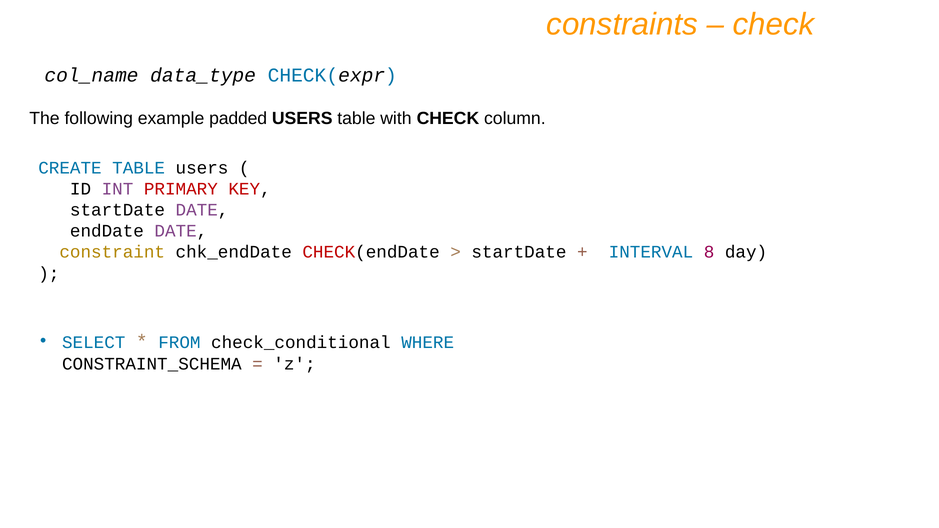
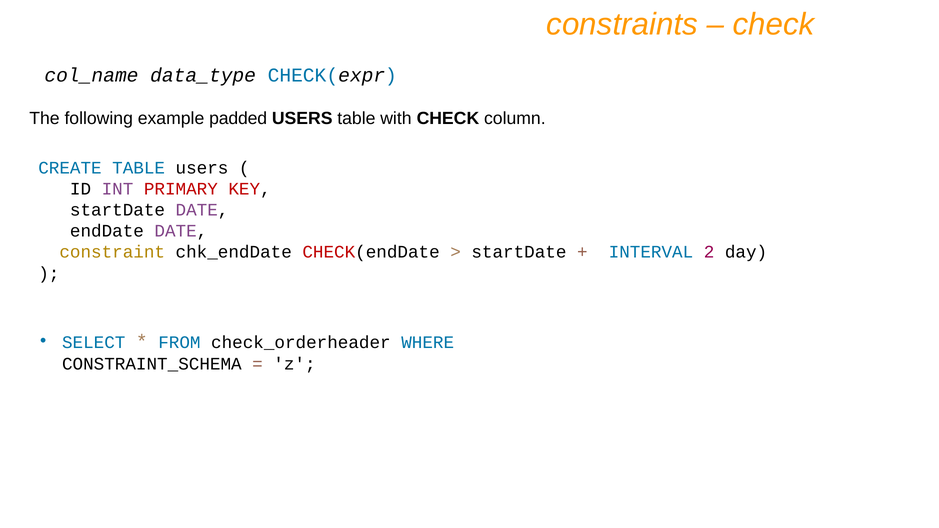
8: 8 -> 2
check_conditional: check_conditional -> check_orderheader
